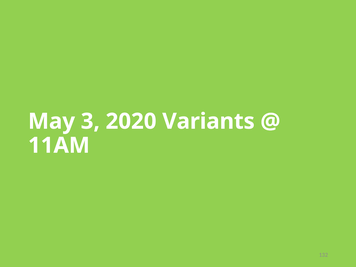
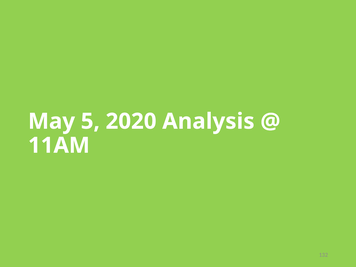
3: 3 -> 5
Variants: Variants -> Analysis
